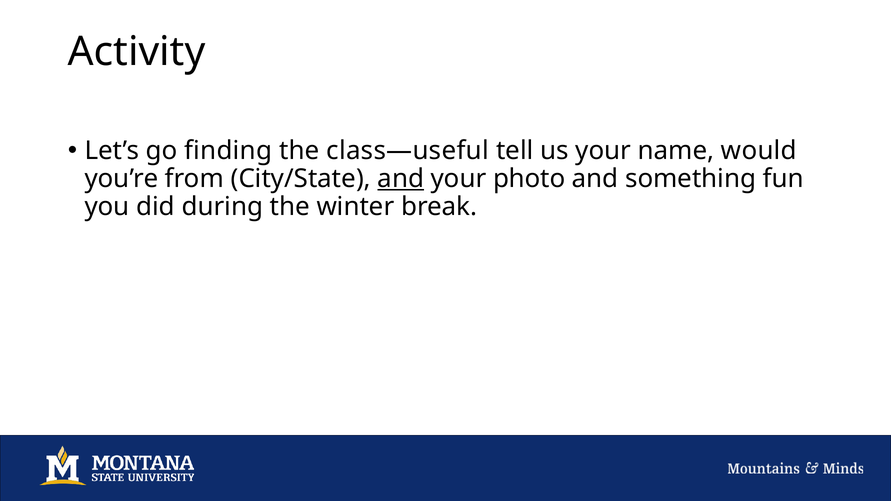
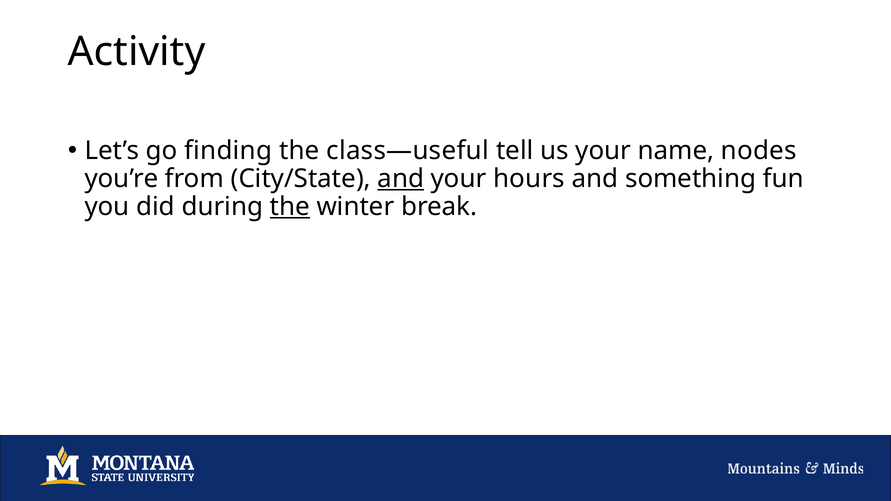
would: would -> nodes
photo: photo -> hours
the at (290, 207) underline: none -> present
